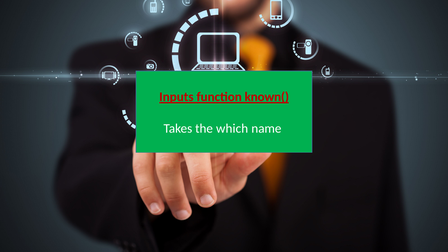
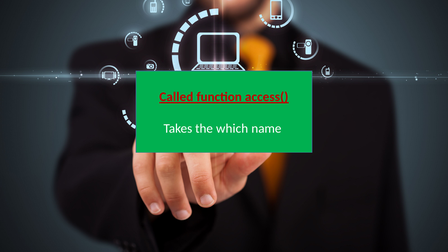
Inputs: Inputs -> Called
known(: known( -> access(
